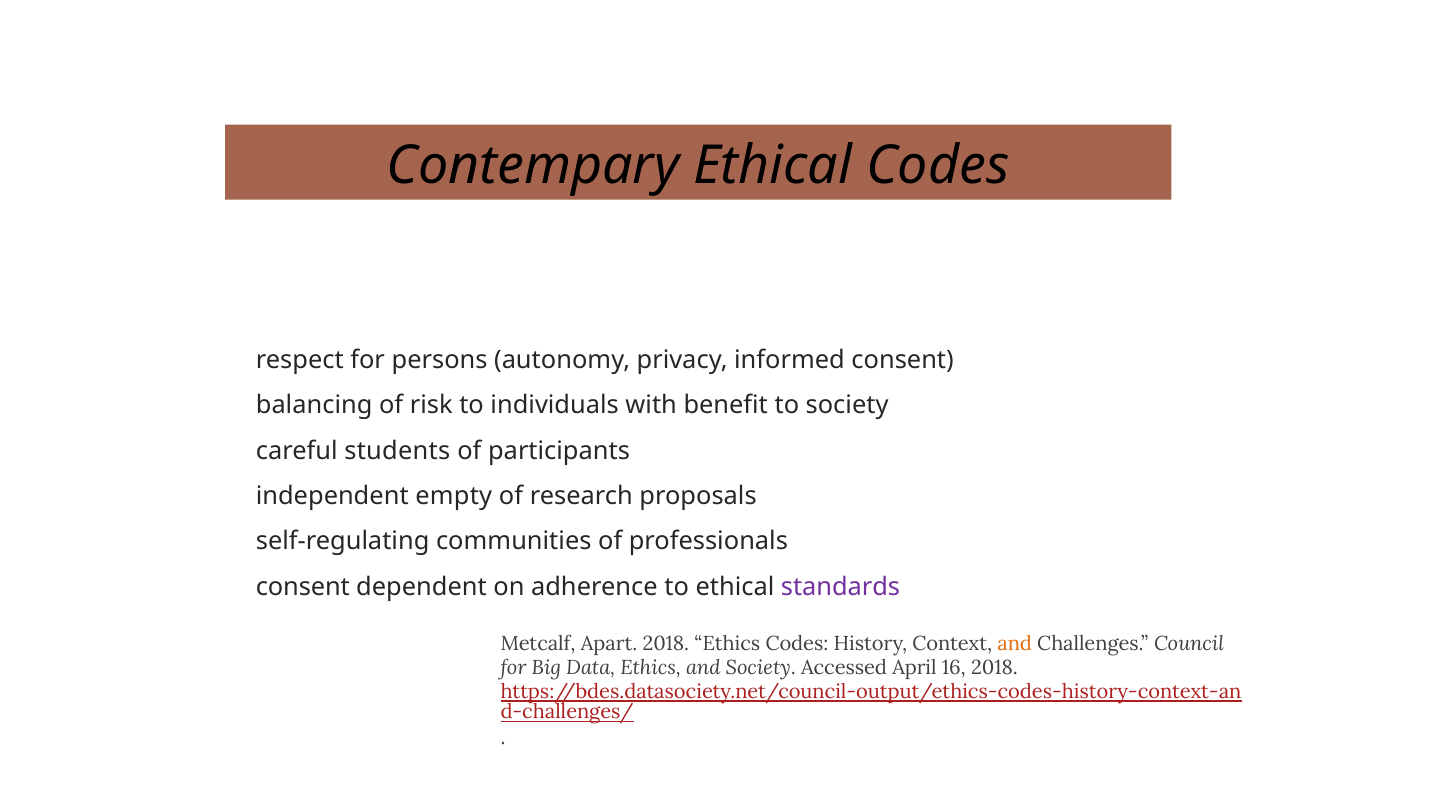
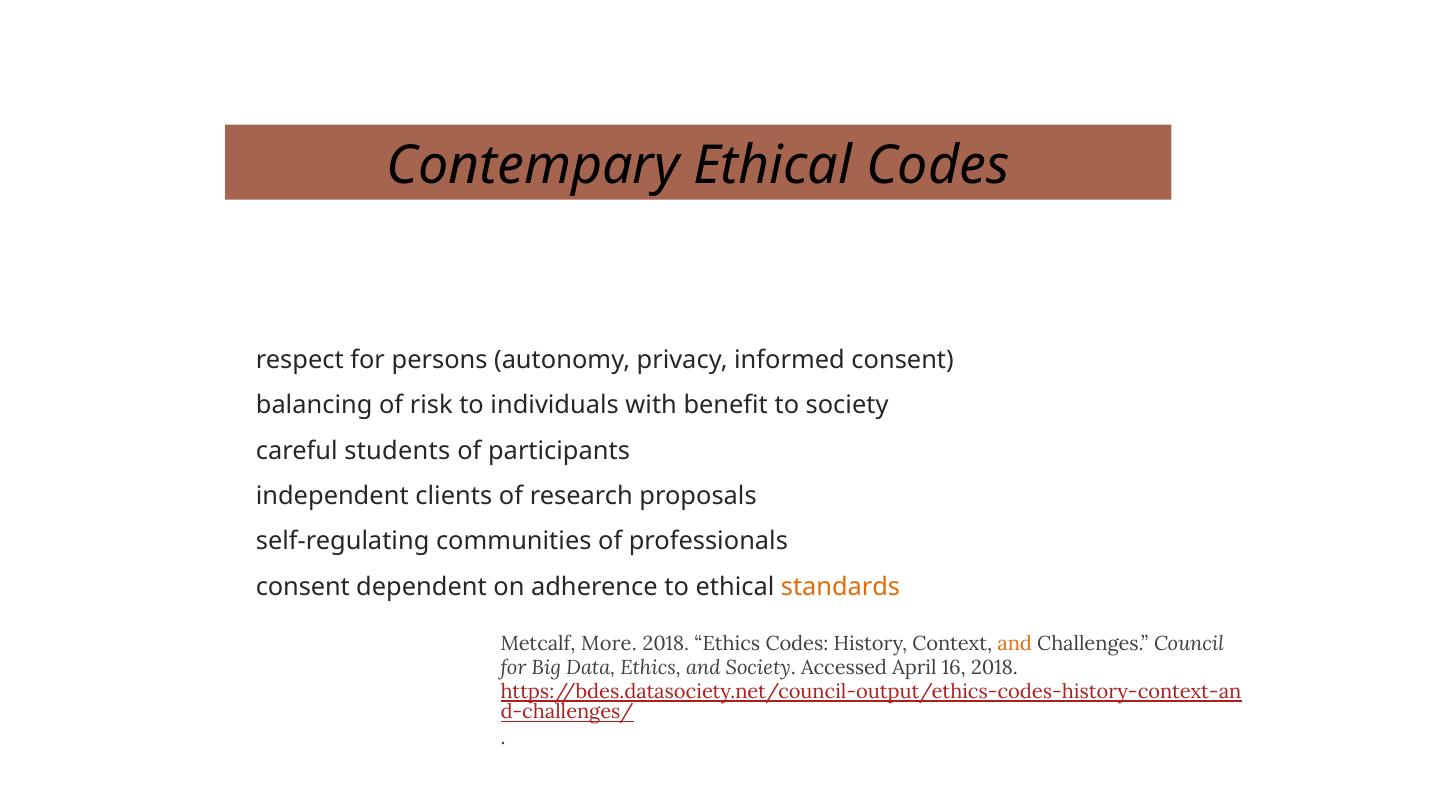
empty: empty -> clients
standards colour: purple -> orange
Apart: Apart -> More
